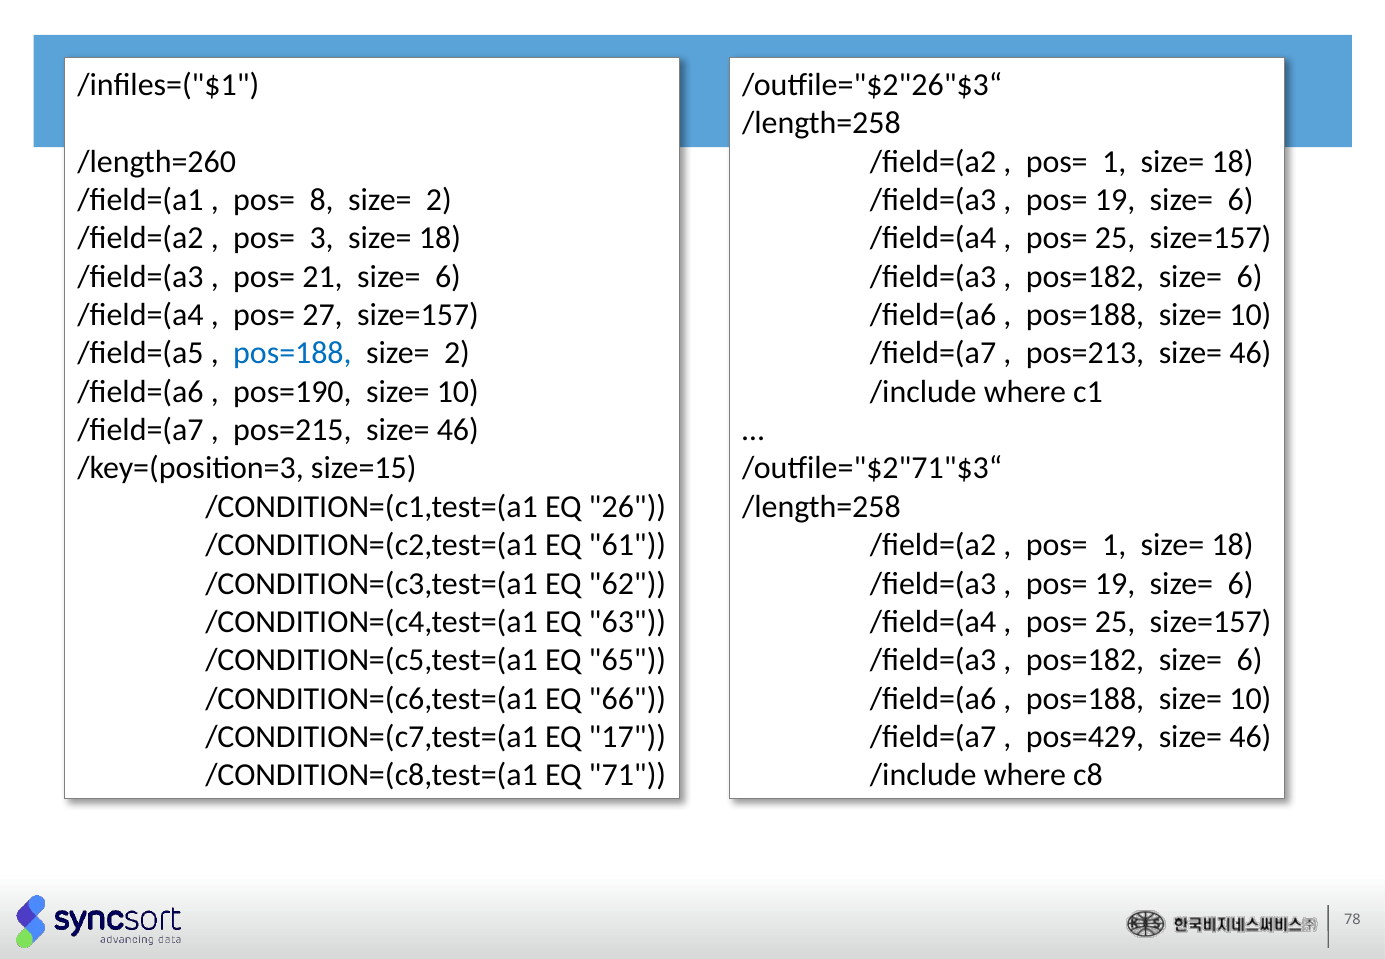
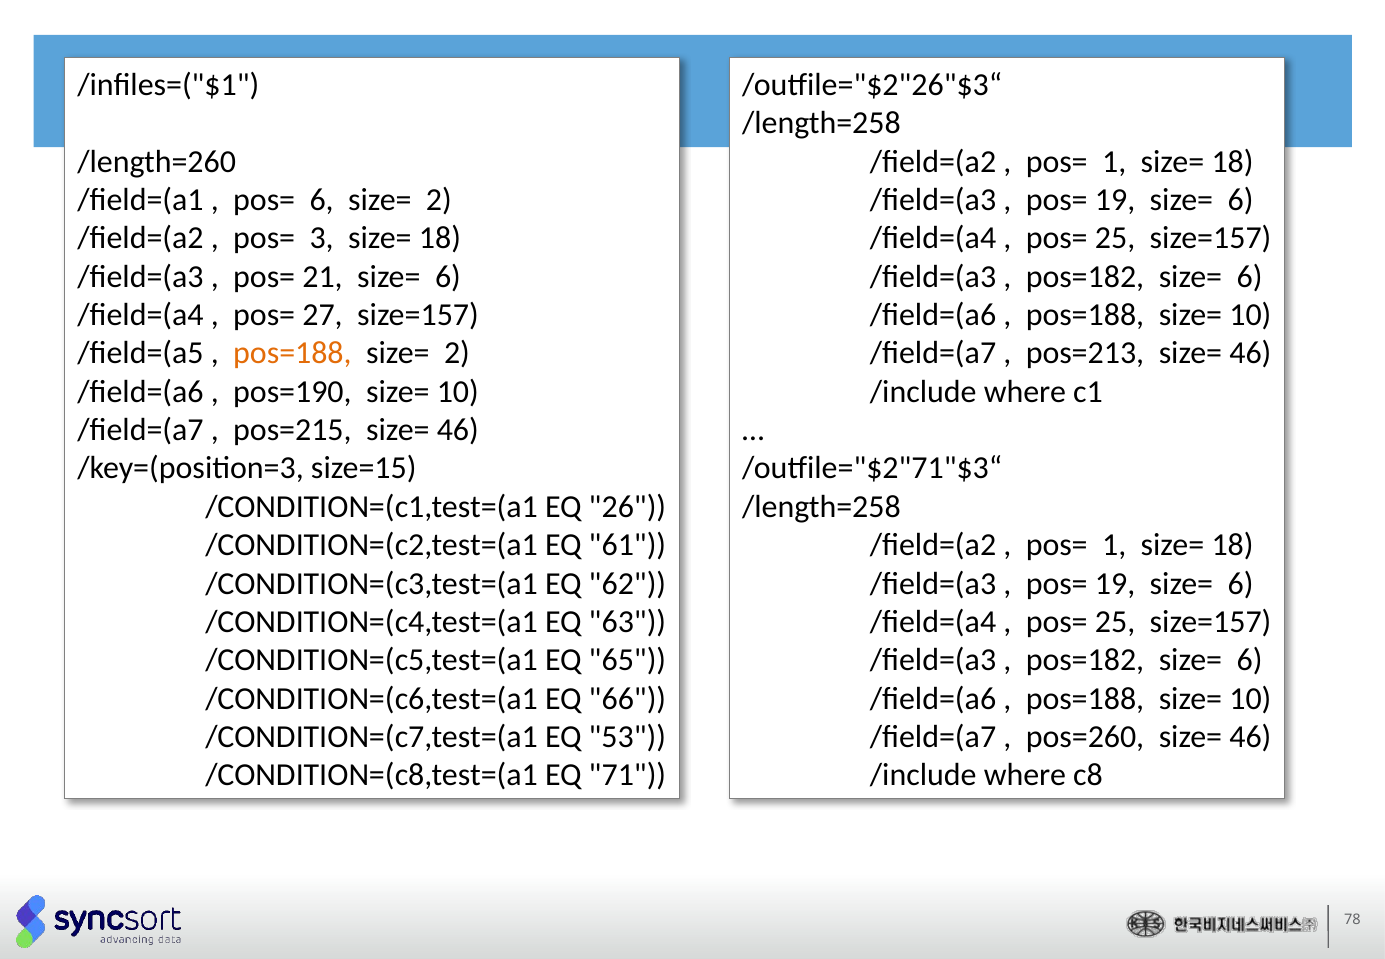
pos= 8: 8 -> 6
pos=188 at (292, 353) colour: blue -> orange
17: 17 -> 53
pos=429: pos=429 -> pos=260
